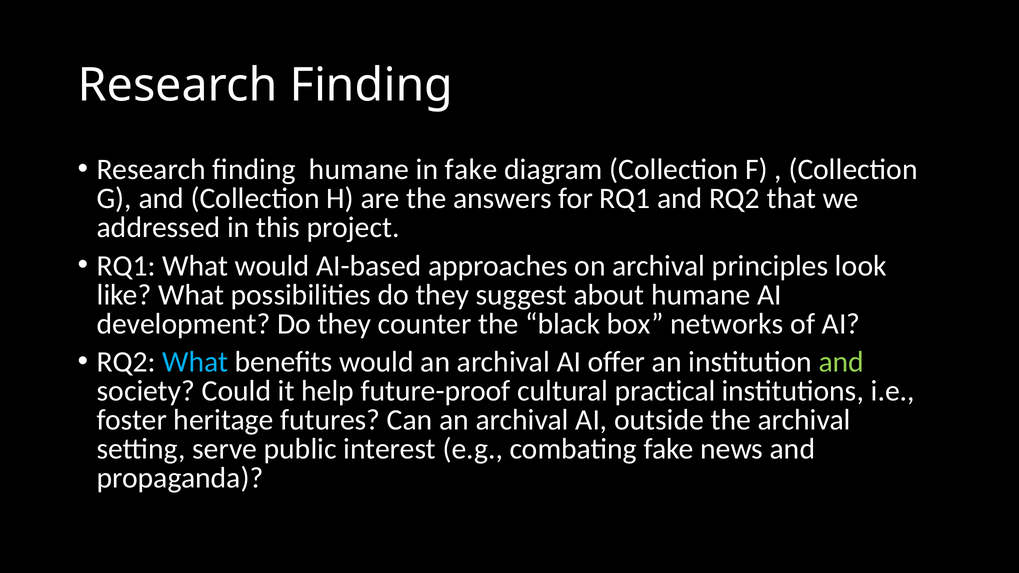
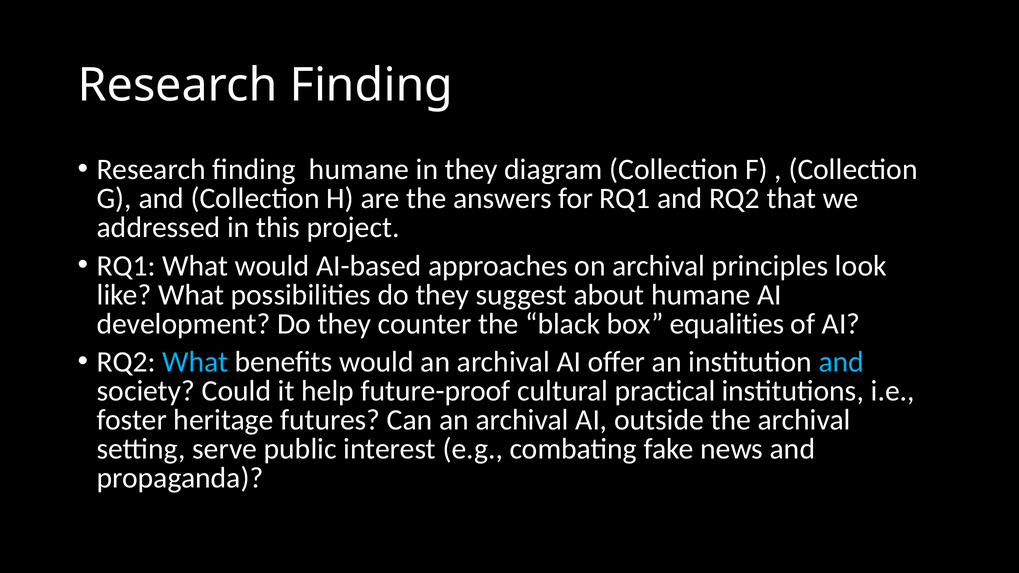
in fake: fake -> they
networks: networks -> equalities
and at (841, 362) colour: light green -> light blue
